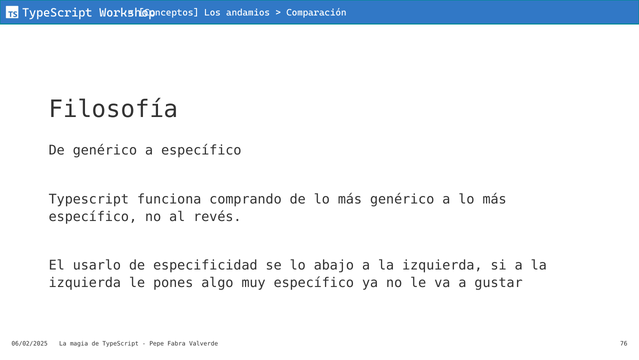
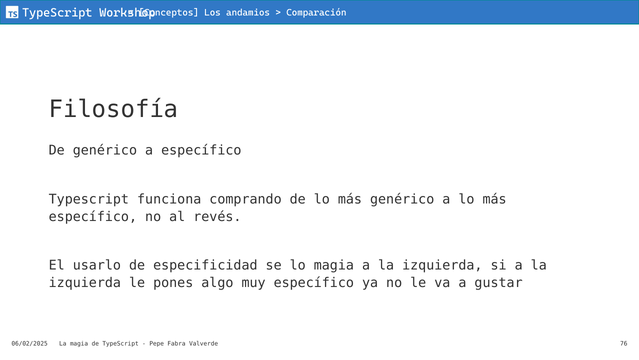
lo abajo: abajo -> magia
